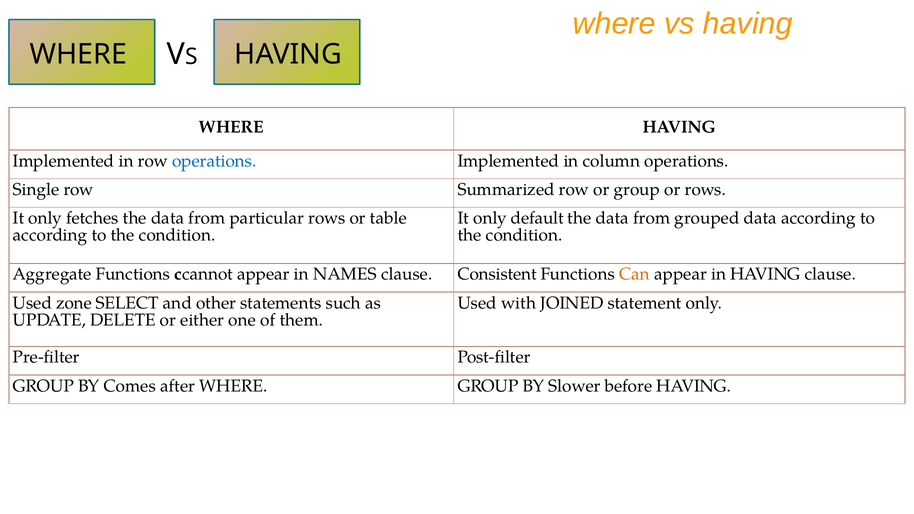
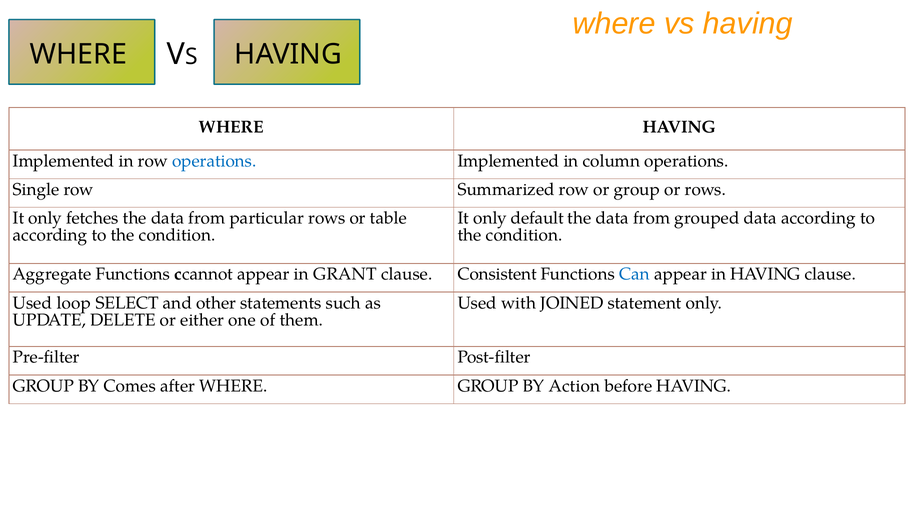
NAMES: NAMES -> GRANT
Can colour: orange -> blue
zone: zone -> loop
Slower: Slower -> Action
